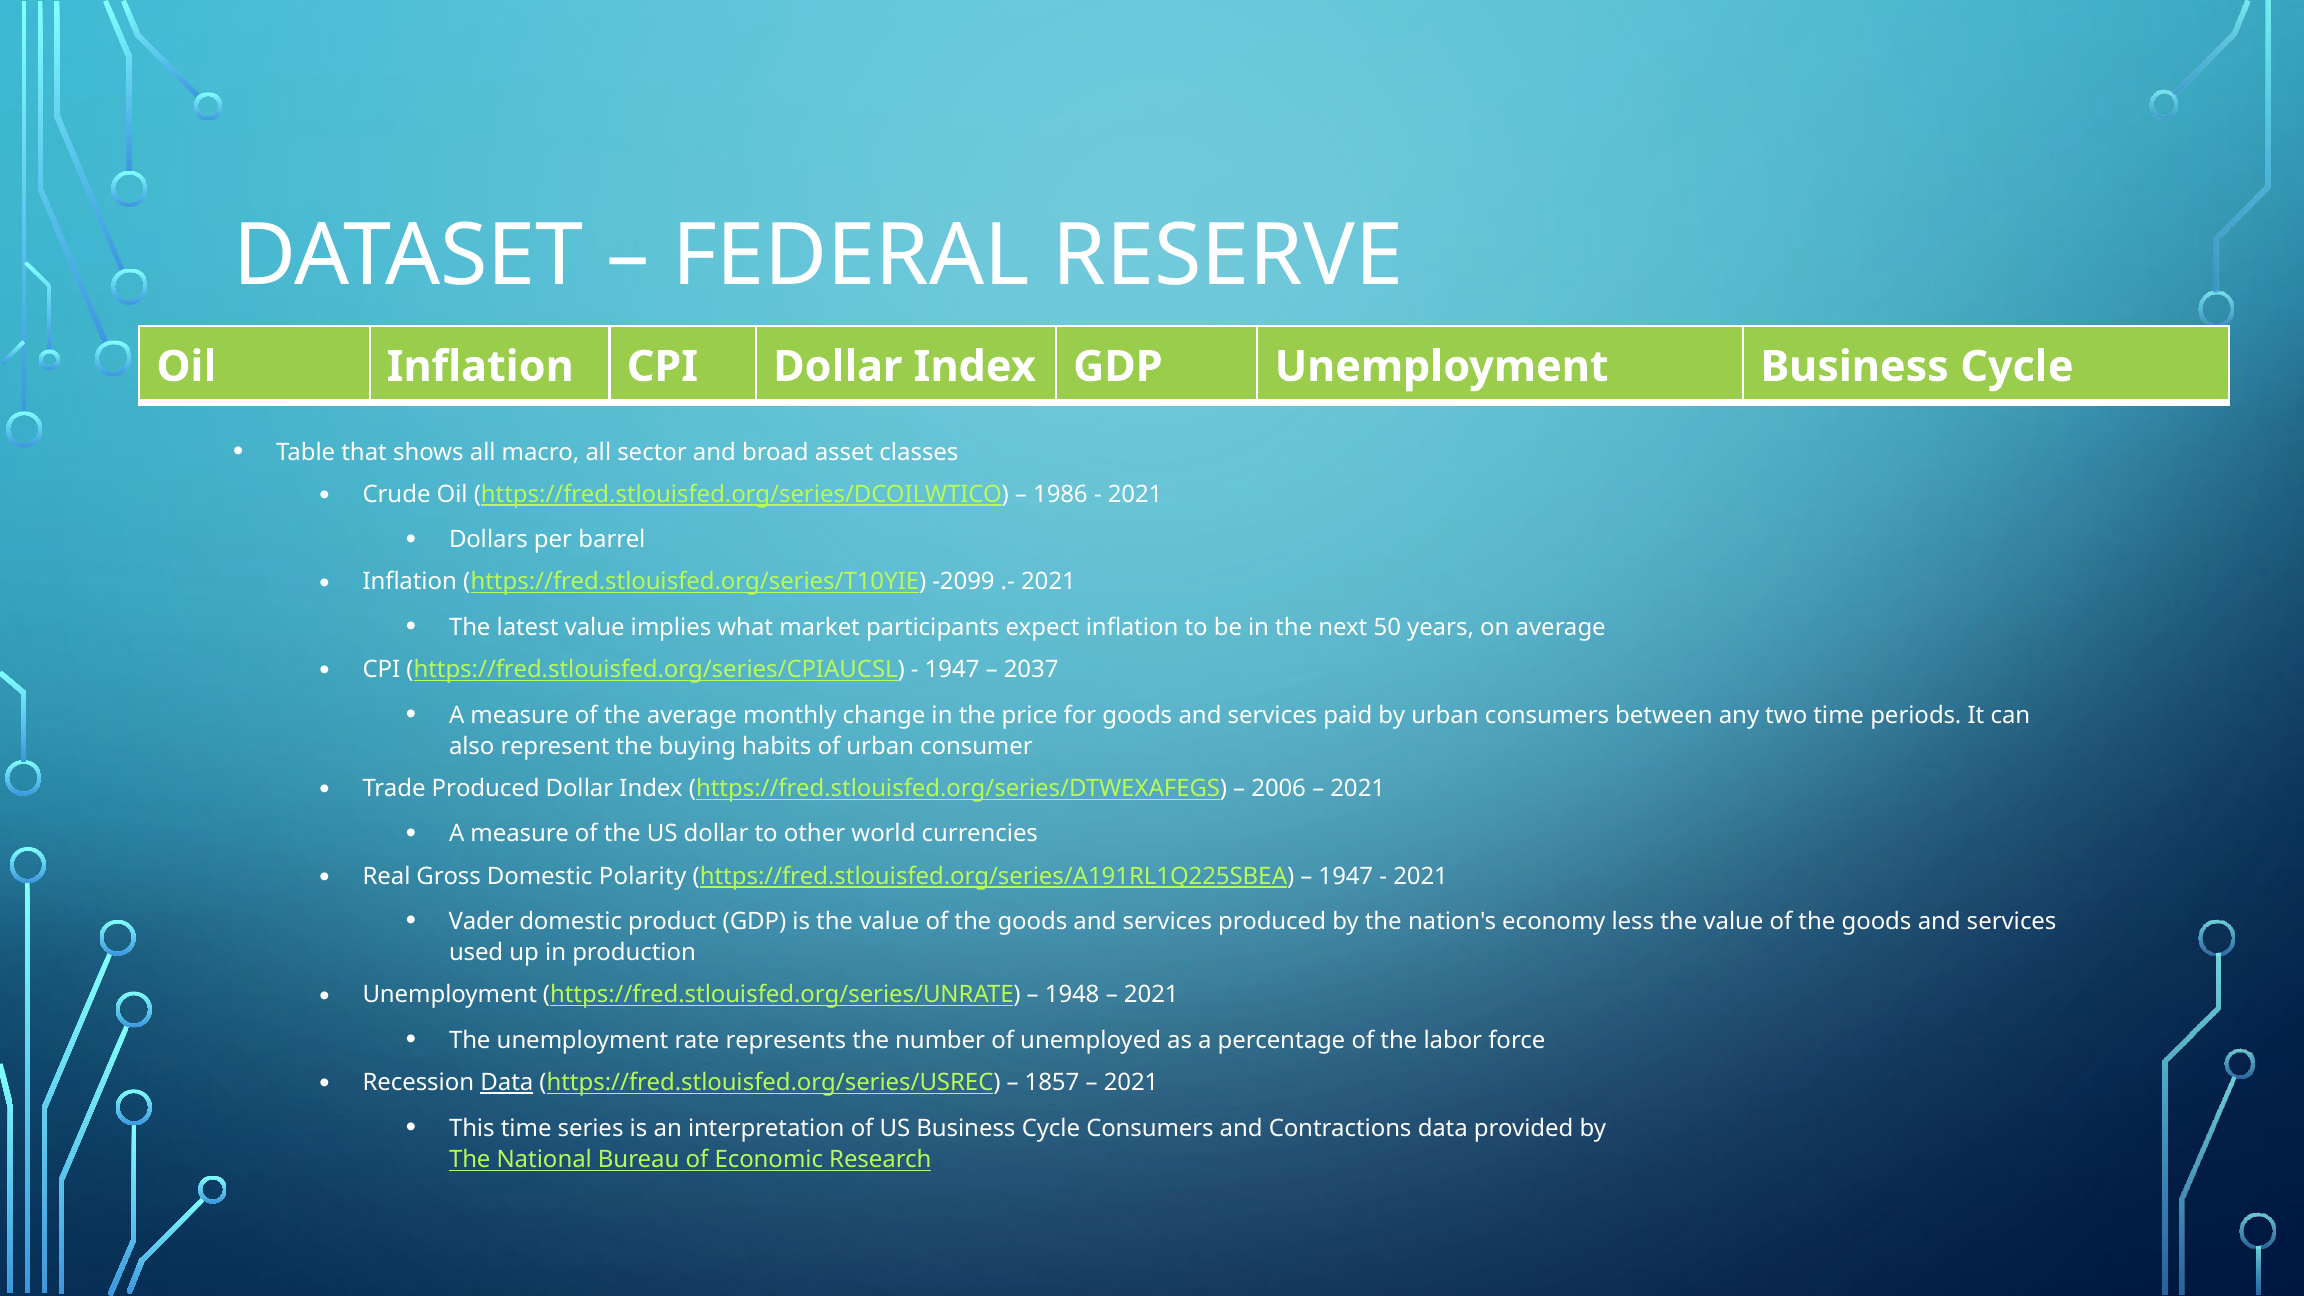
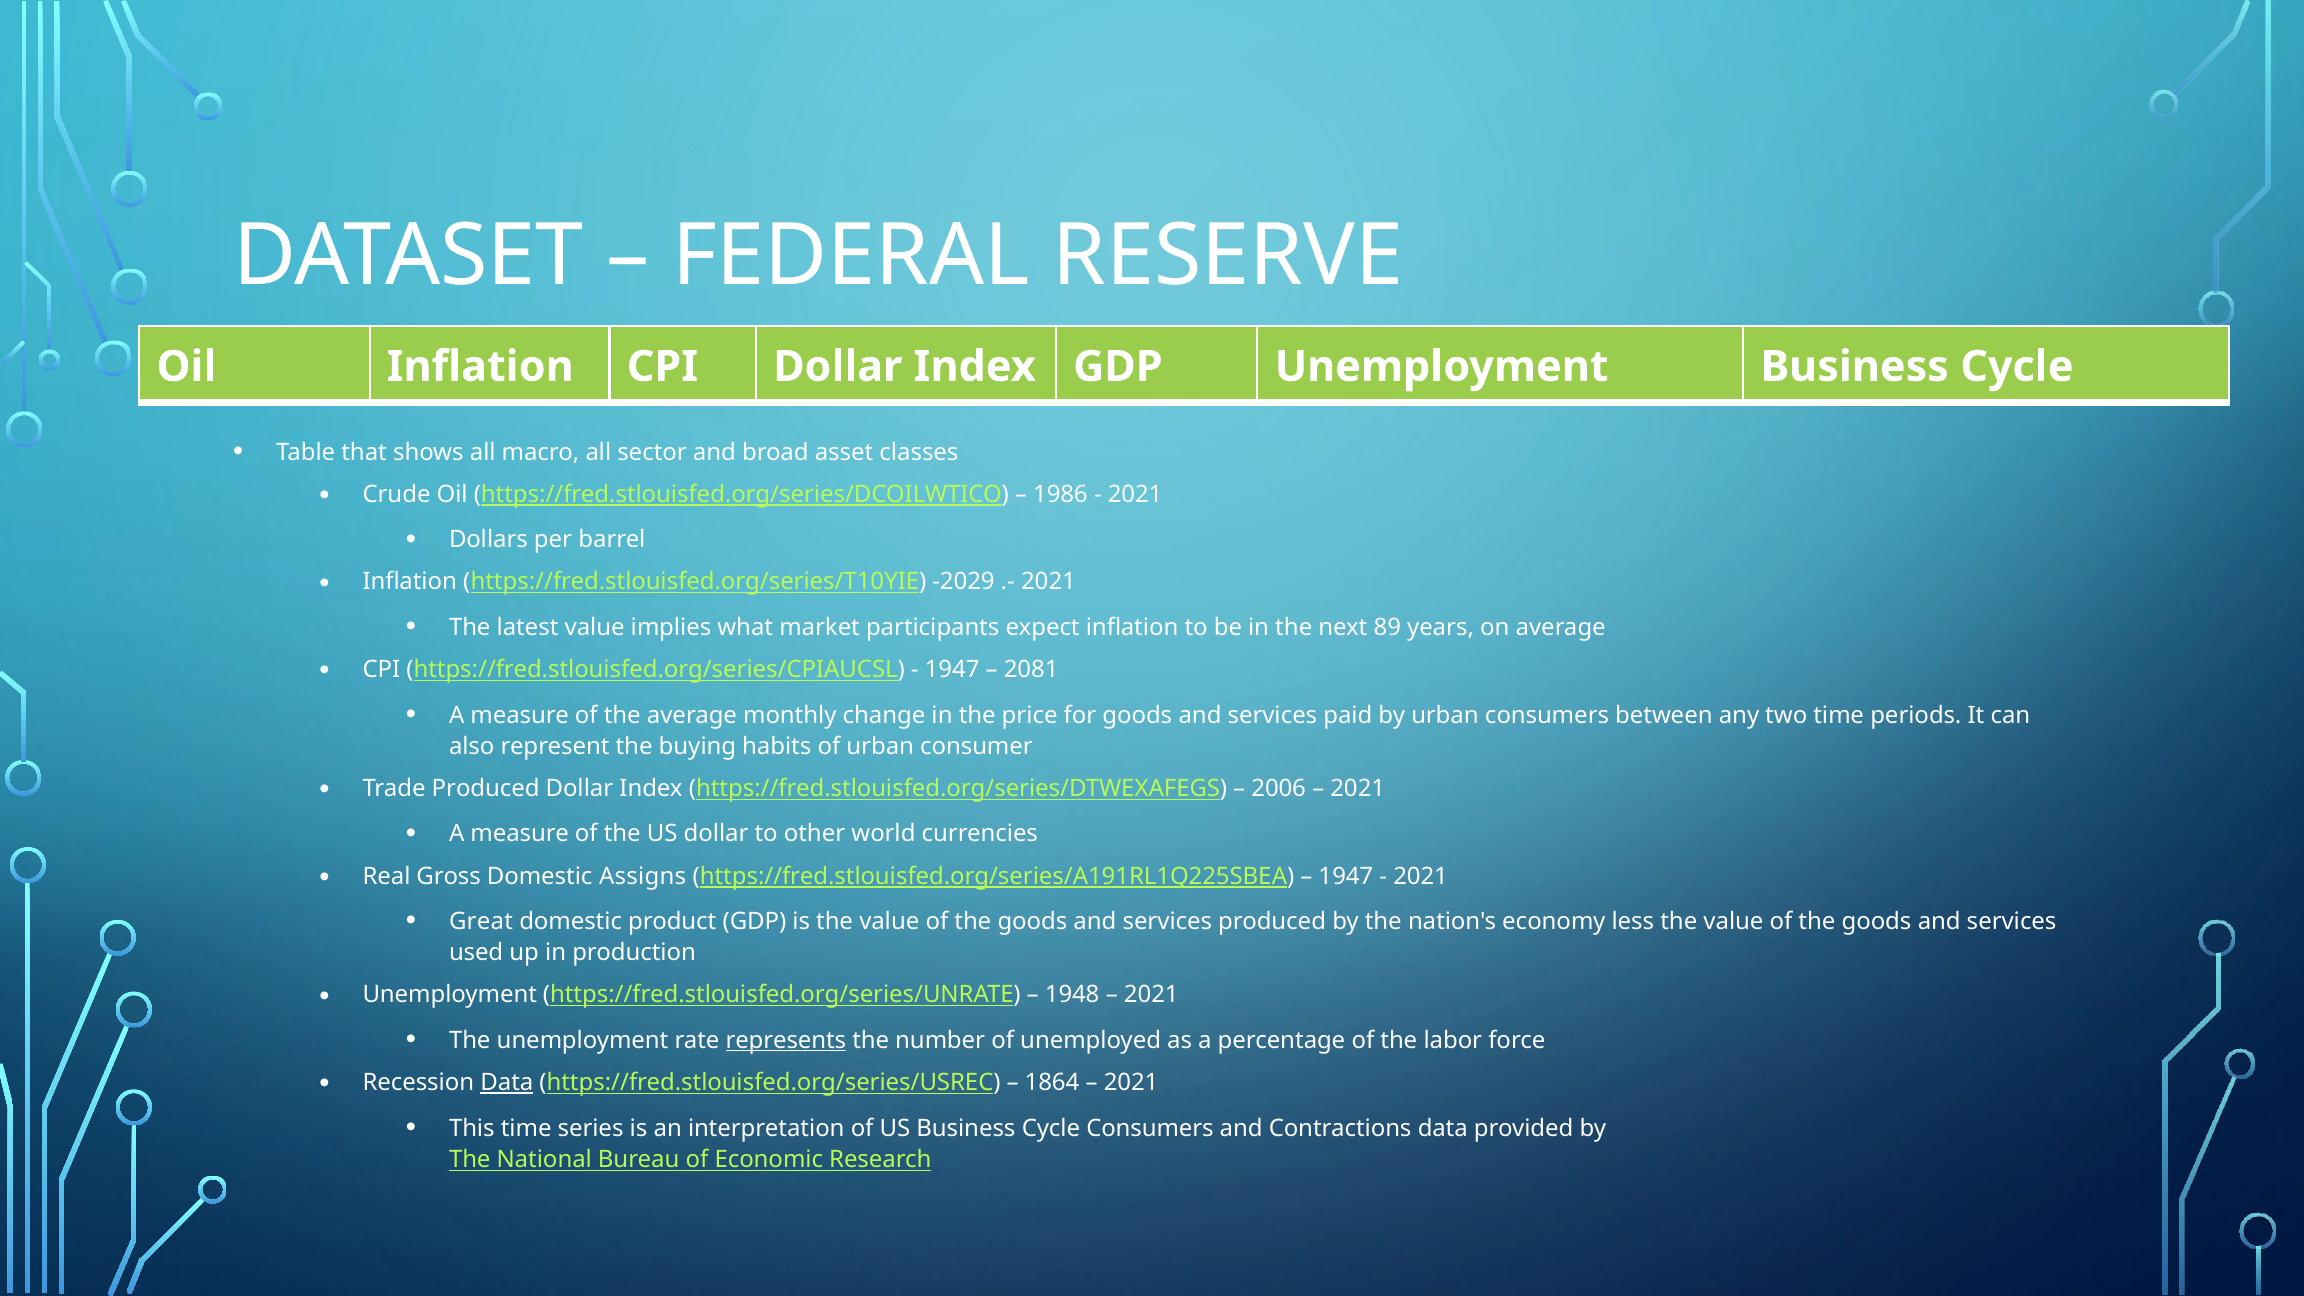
-2099: -2099 -> -2029
50: 50 -> 89
2037: 2037 -> 2081
Polarity: Polarity -> Assigns
Vader: Vader -> Great
represents underline: none -> present
1857: 1857 -> 1864
